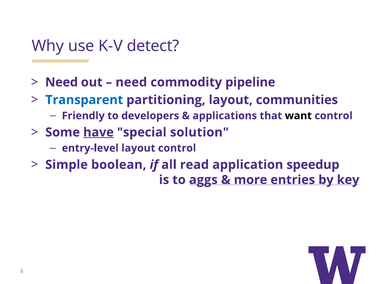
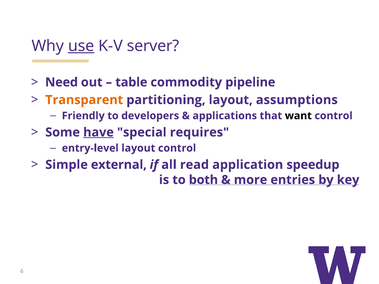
use underline: none -> present
detect: detect -> server
need at (131, 82): need -> table
Transparent colour: blue -> orange
communities: communities -> assumptions
solution: solution -> requires
boolean: boolean -> external
aggs: aggs -> both
